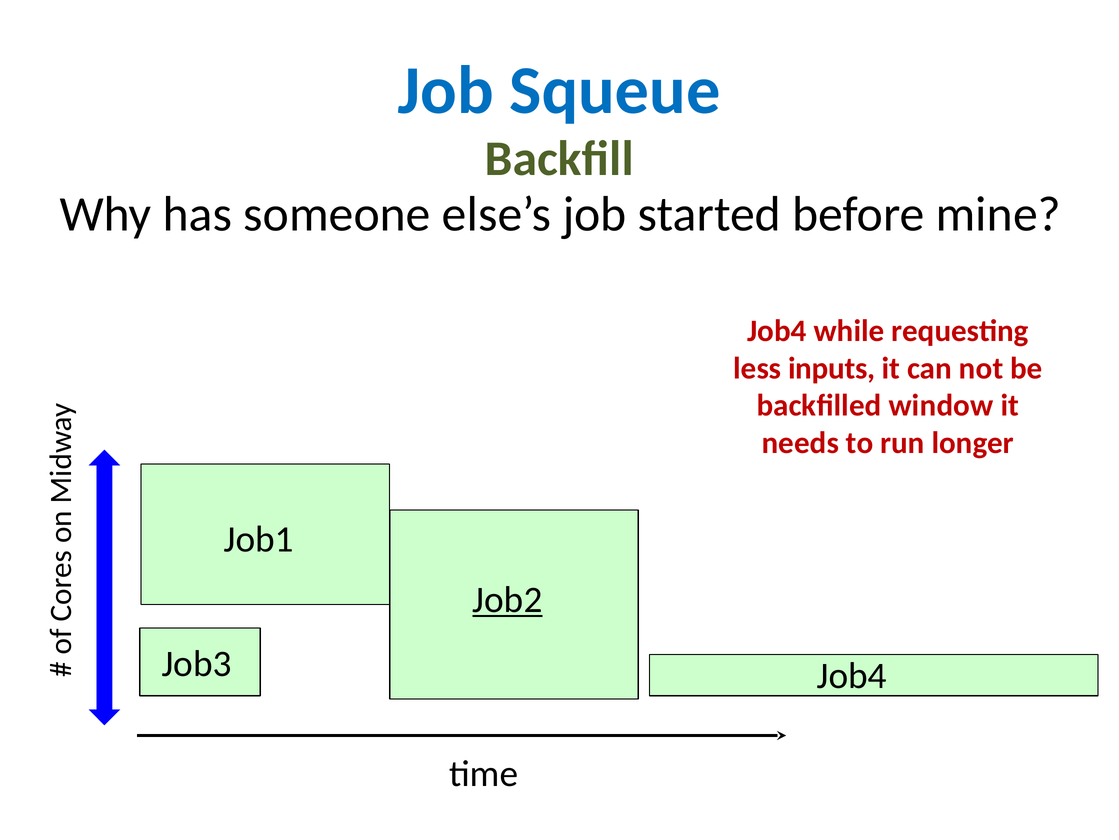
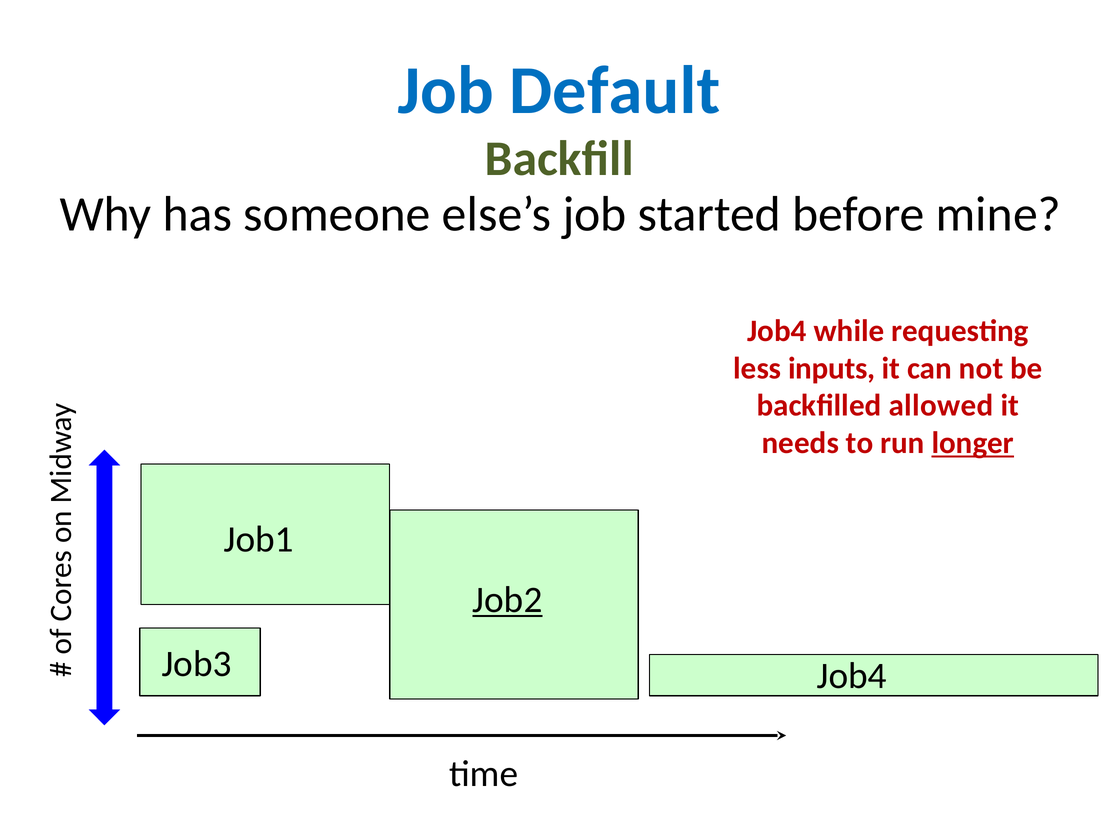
Squeue: Squeue -> Default
window: window -> allowed
longer underline: none -> present
